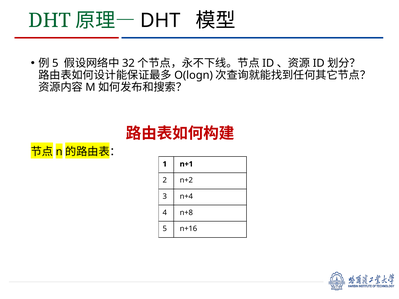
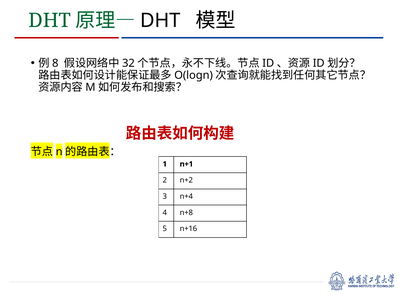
5 at (55, 63): 5 -> 8
